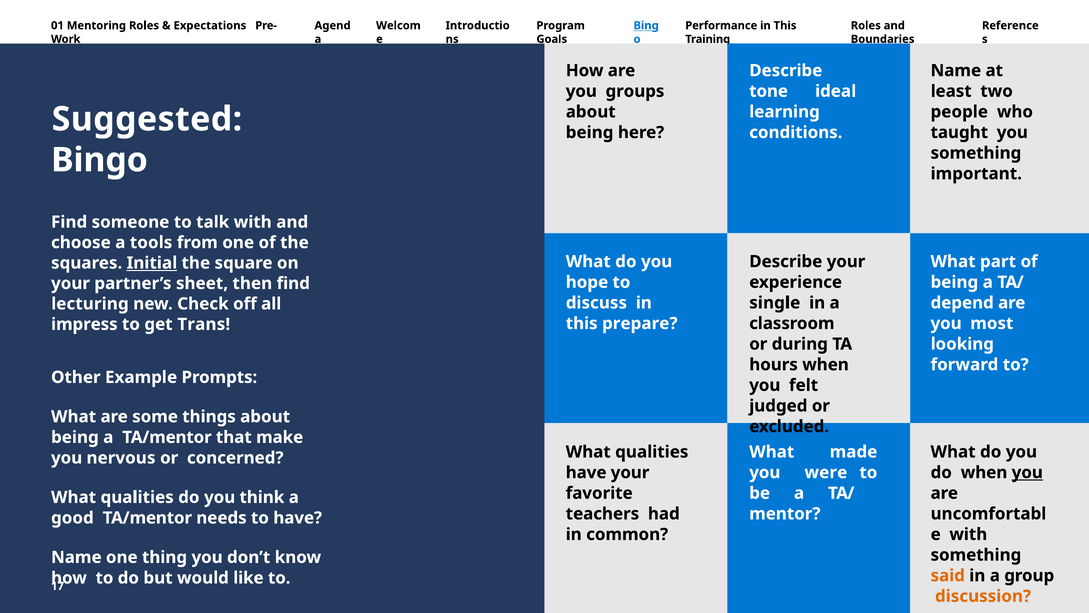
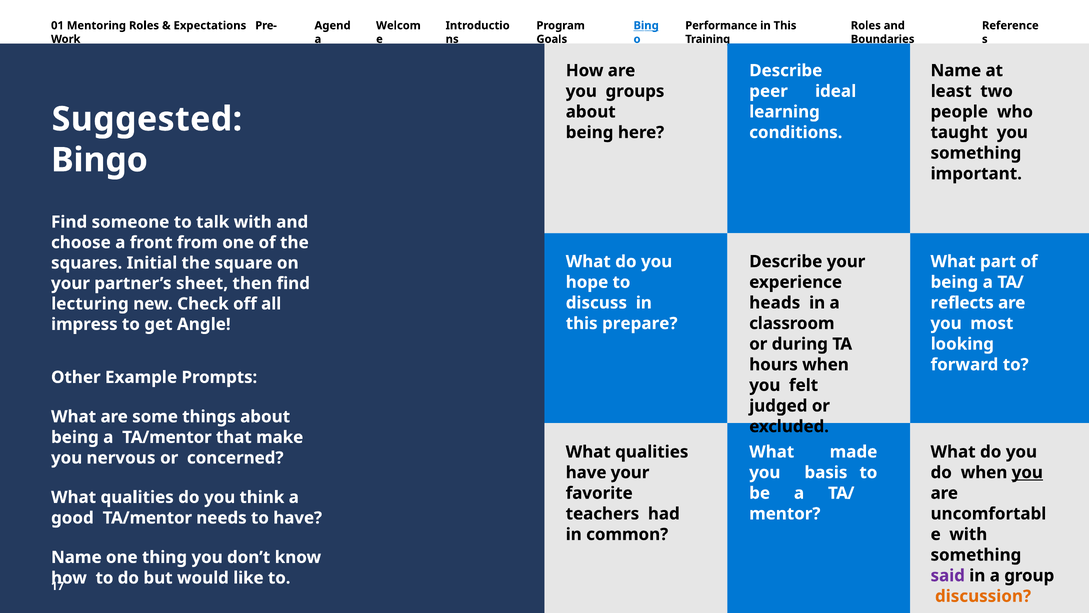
tone: tone -> peer
tools: tools -> front
Initial underline: present -> none
single: single -> heads
depend: depend -> reflects
Trans: Trans -> Angle
were: were -> basis
said colour: orange -> purple
